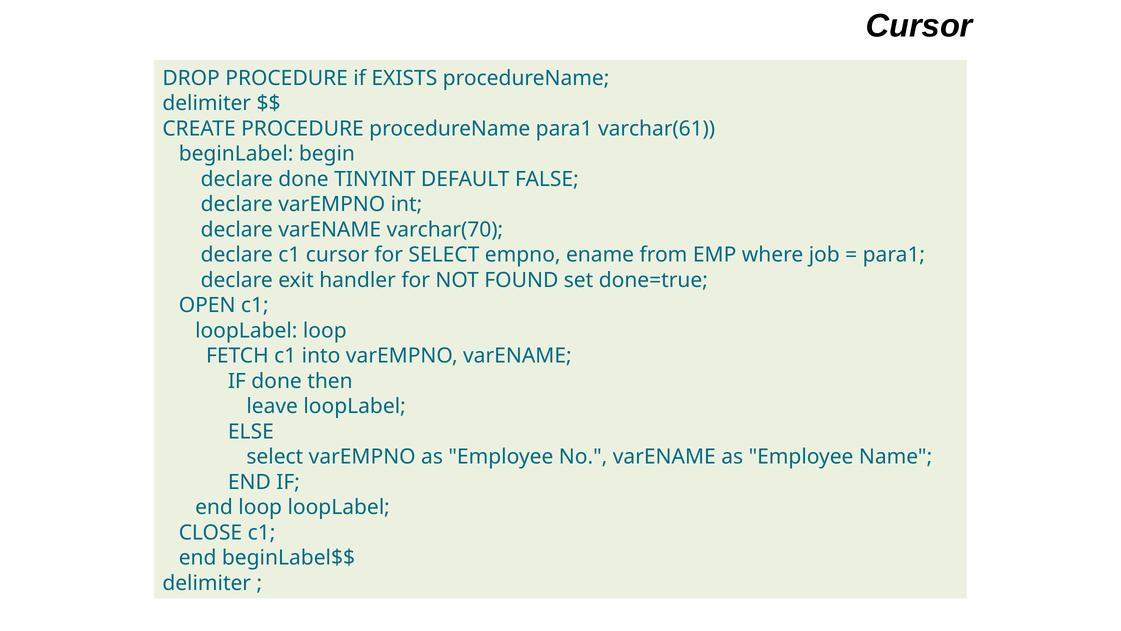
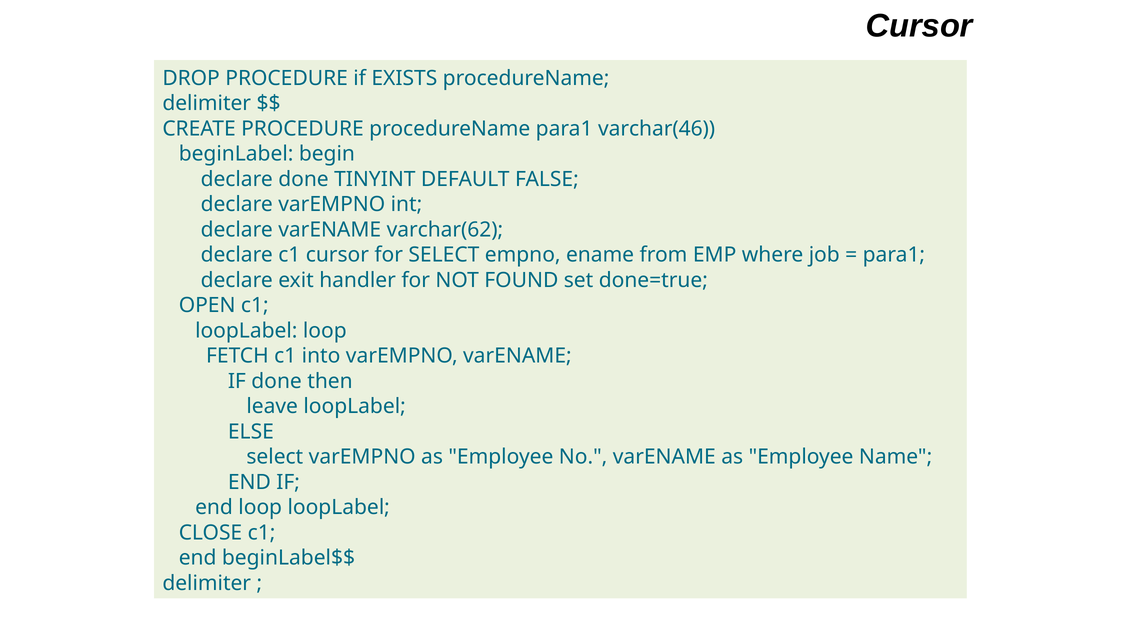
varchar(61: varchar(61 -> varchar(46
varchar(70: varchar(70 -> varchar(62
